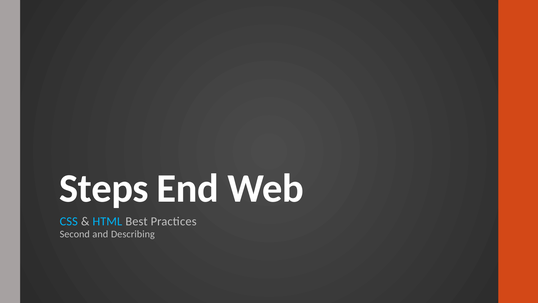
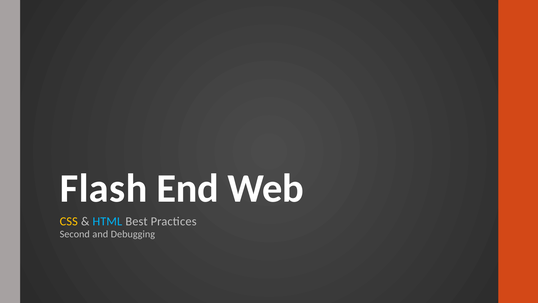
Steps: Steps -> Flash
CSS colour: light blue -> yellow
Describing: Describing -> Debugging
